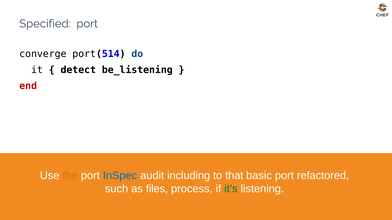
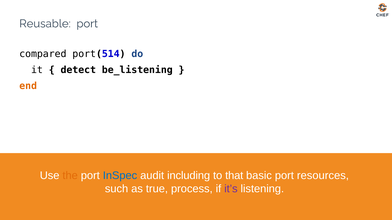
Specified: Specified -> Reusable
converge: converge -> compared
end colour: red -> orange
refactored: refactored -> resources
files: files -> true
it’s colour: green -> purple
